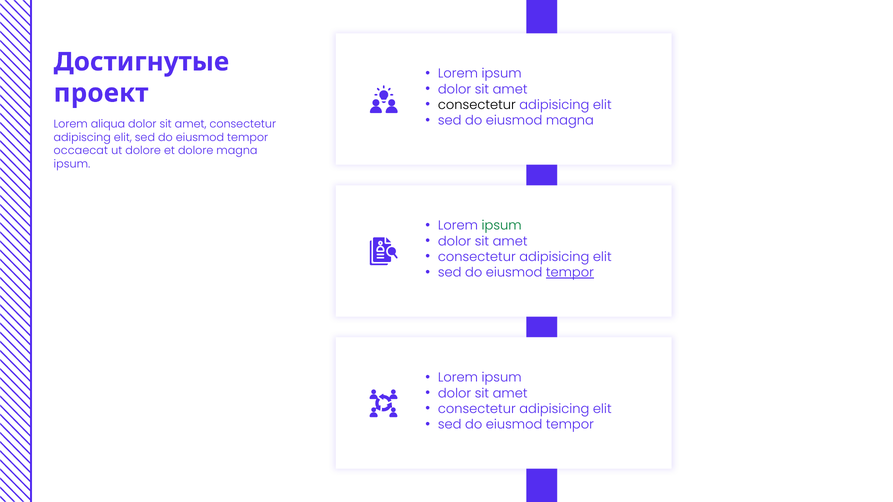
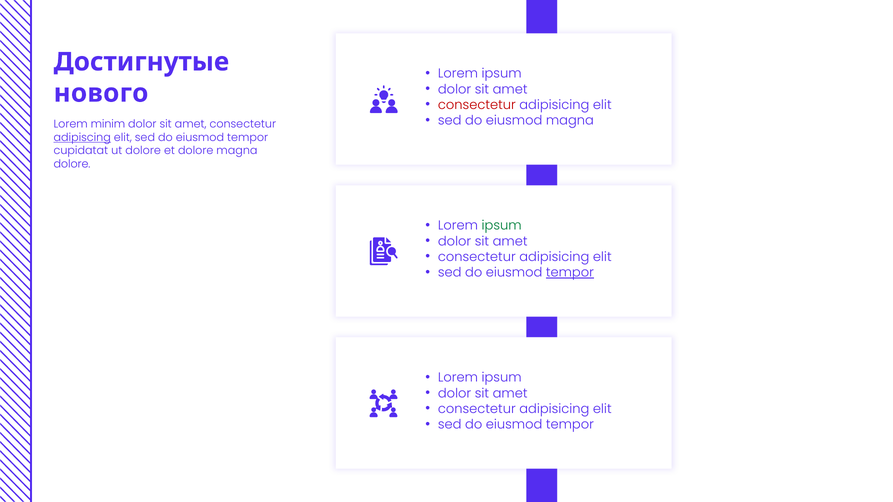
проект: проект -> нового
consectetur at (477, 105) colour: black -> red
aliqua: aliqua -> minim
adipiscing underline: none -> present
occaecat: occaecat -> cupidatat
ipsum at (72, 164): ipsum -> dolore
